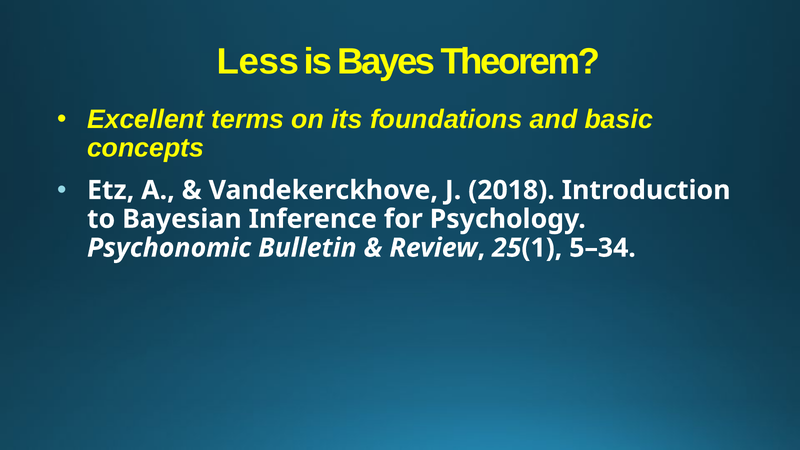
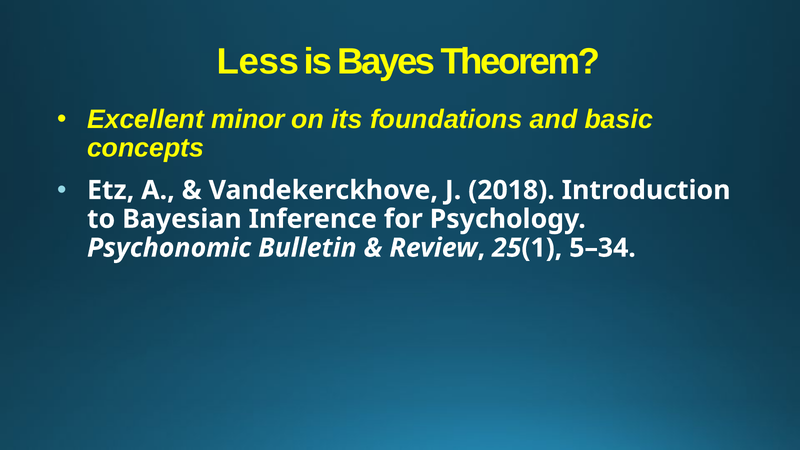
terms: terms -> minor
